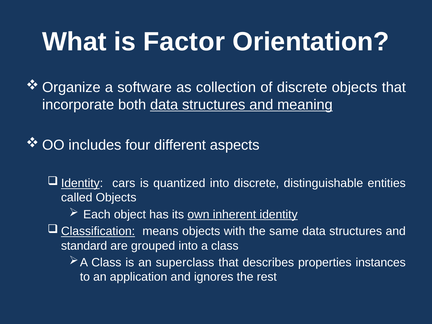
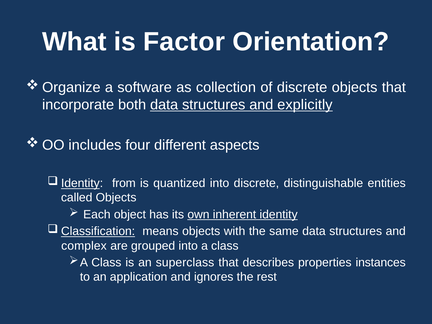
meaning: meaning -> explicitly
cars: cars -> from
standard: standard -> complex
